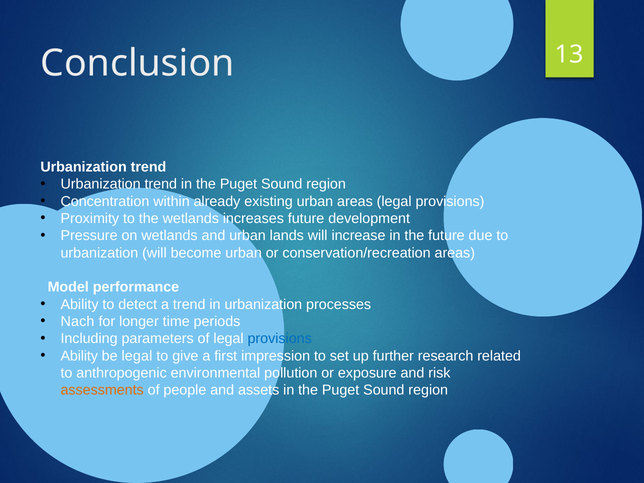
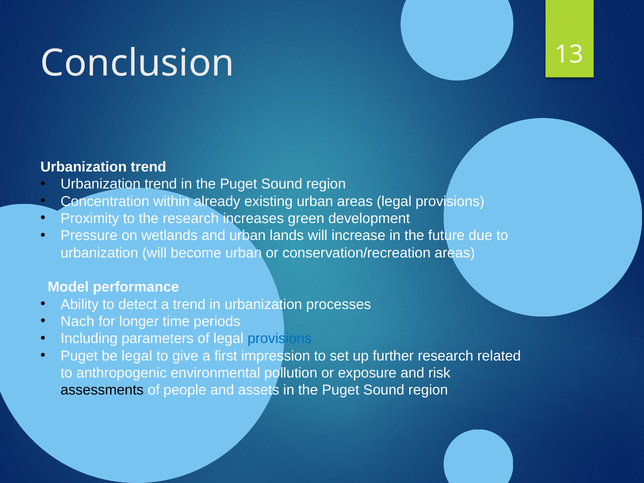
the wetlands: wetlands -> research
increases future: future -> green
Ability at (79, 356): Ability -> Puget
assessments colour: orange -> black
